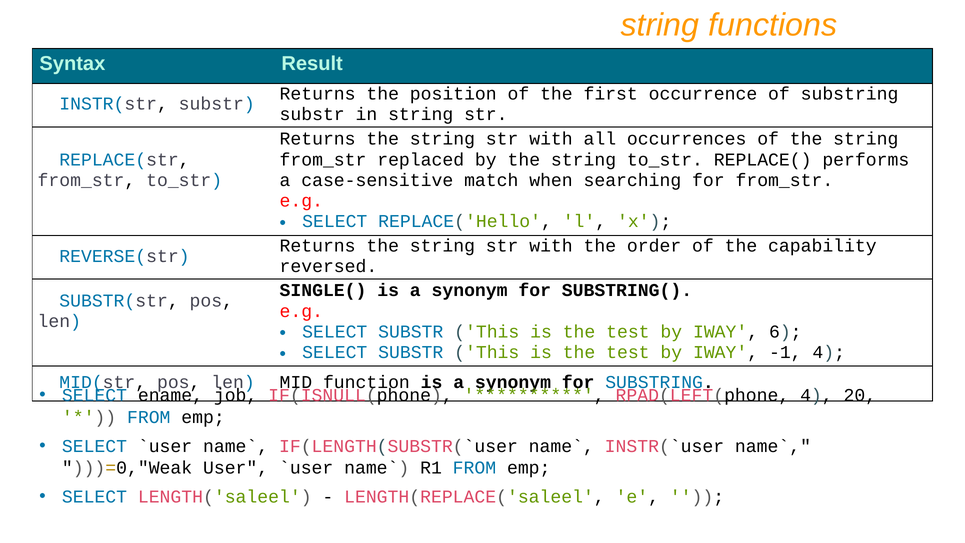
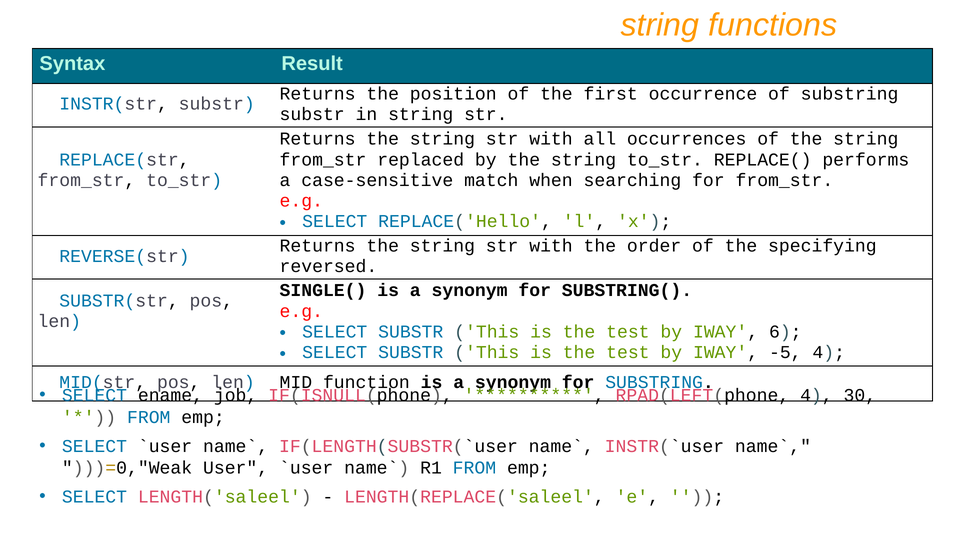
capability: capability -> specifying
-1: -1 -> -5
20: 20 -> 30
